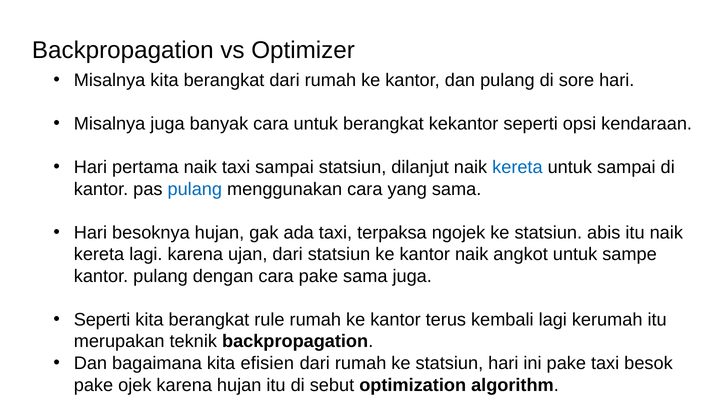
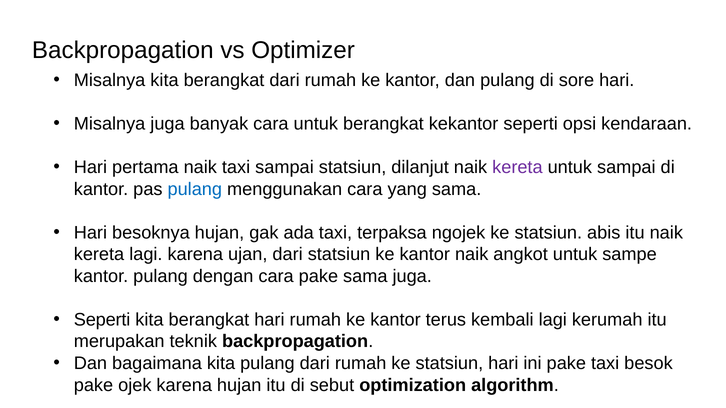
kereta at (517, 168) colour: blue -> purple
berangkat rule: rule -> hari
kita efisien: efisien -> pulang
